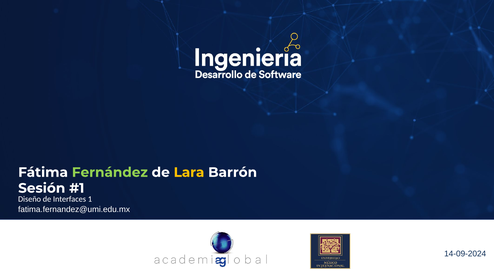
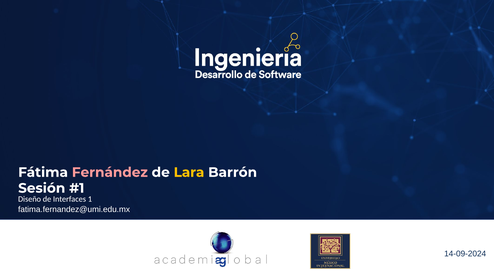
Fernández colour: light green -> pink
